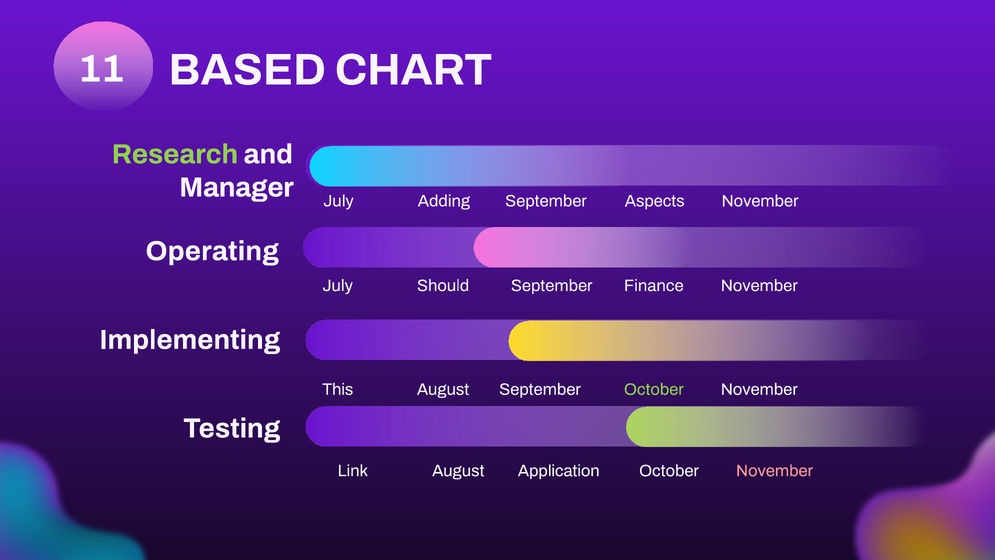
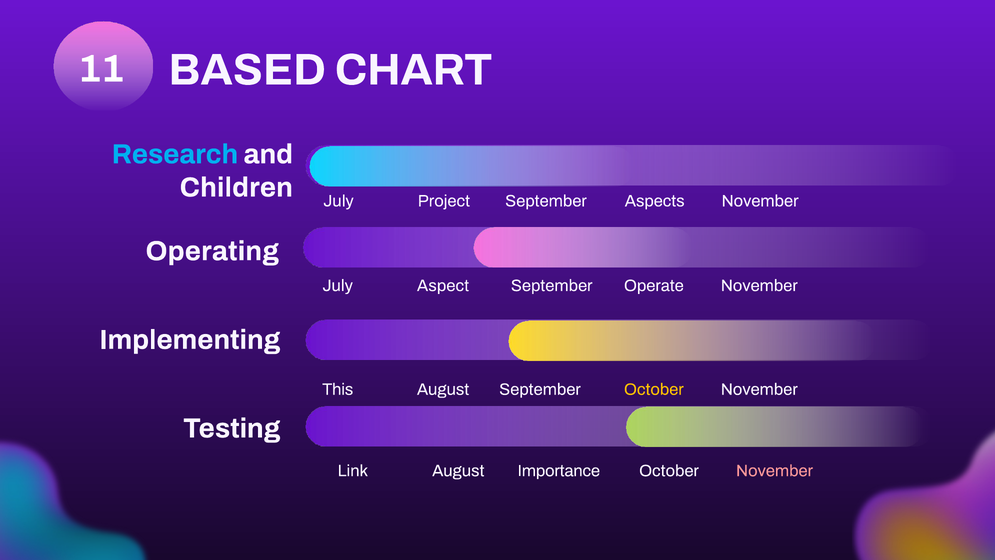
Research colour: light green -> light blue
Manager: Manager -> Children
Adding: Adding -> Project
Should: Should -> Aspect
Finance: Finance -> Operate
October at (654, 389) colour: light green -> yellow
Application: Application -> Importance
